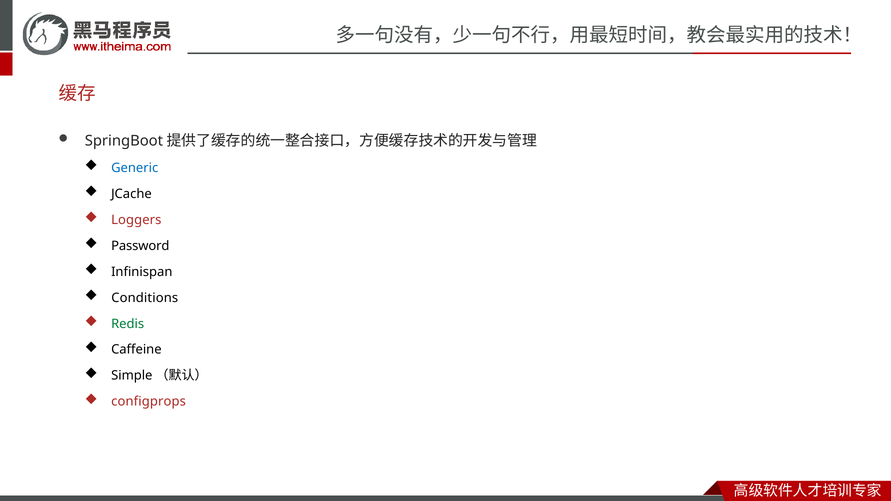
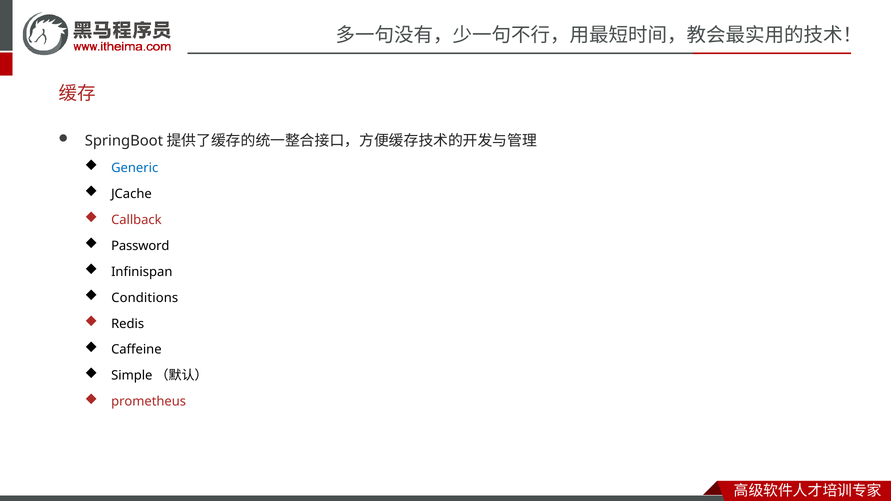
Loggers: Loggers -> Callback
Redis colour: green -> black
configprops: configprops -> prometheus
